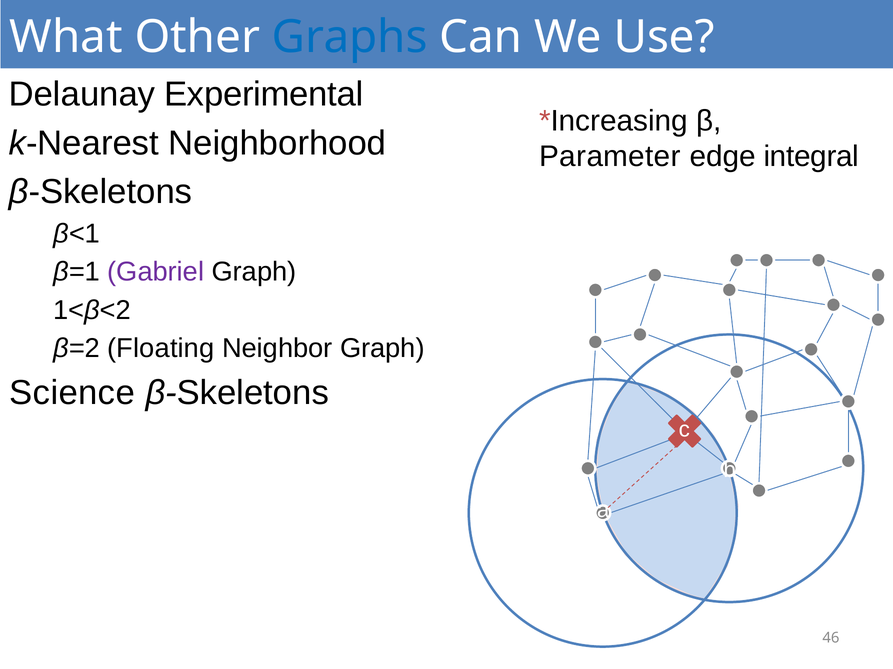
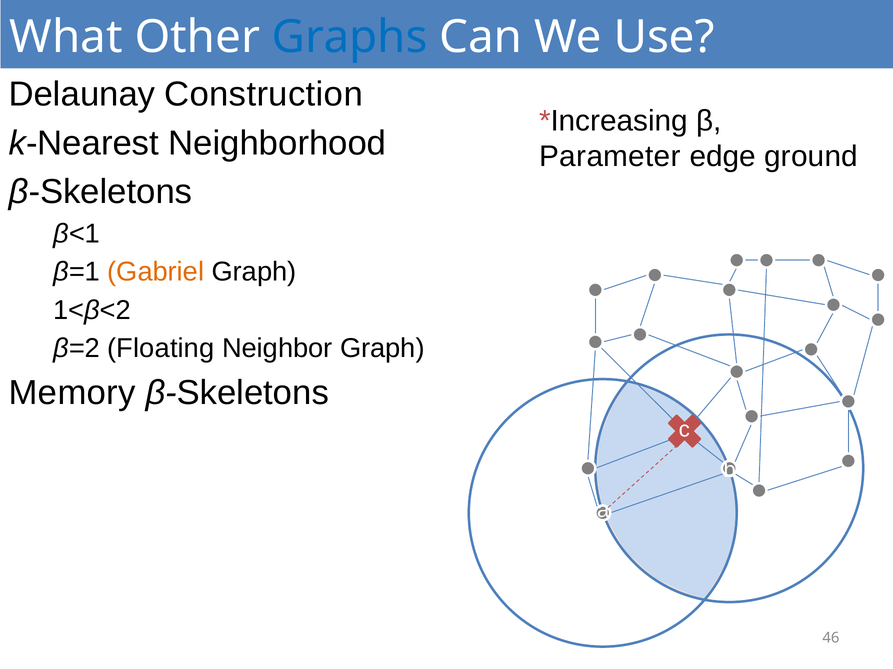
Experimental: Experimental -> Construction
integral: integral -> ground
Gabriel colour: purple -> orange
Science: Science -> Memory
